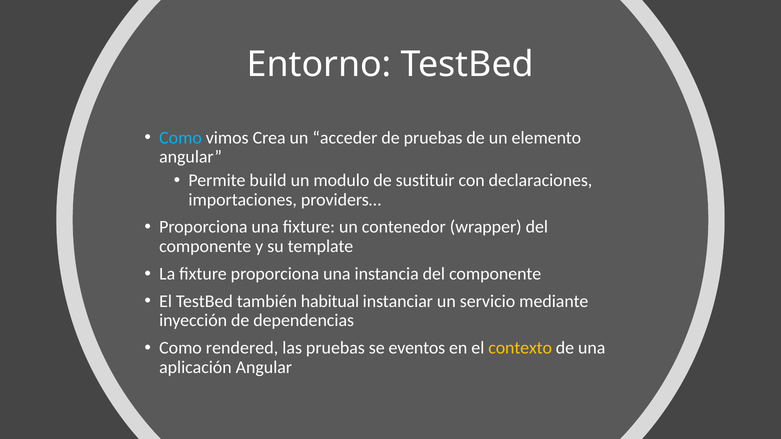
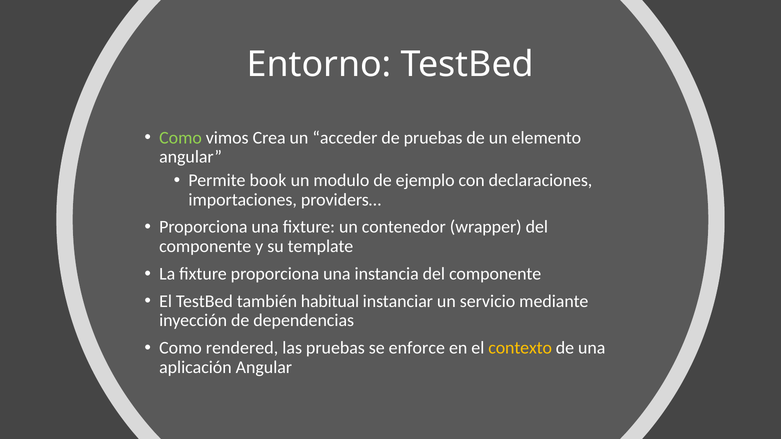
Como at (181, 138) colour: light blue -> light green
build: build -> book
sustituir: sustituir -> ejemplo
eventos: eventos -> enforce
